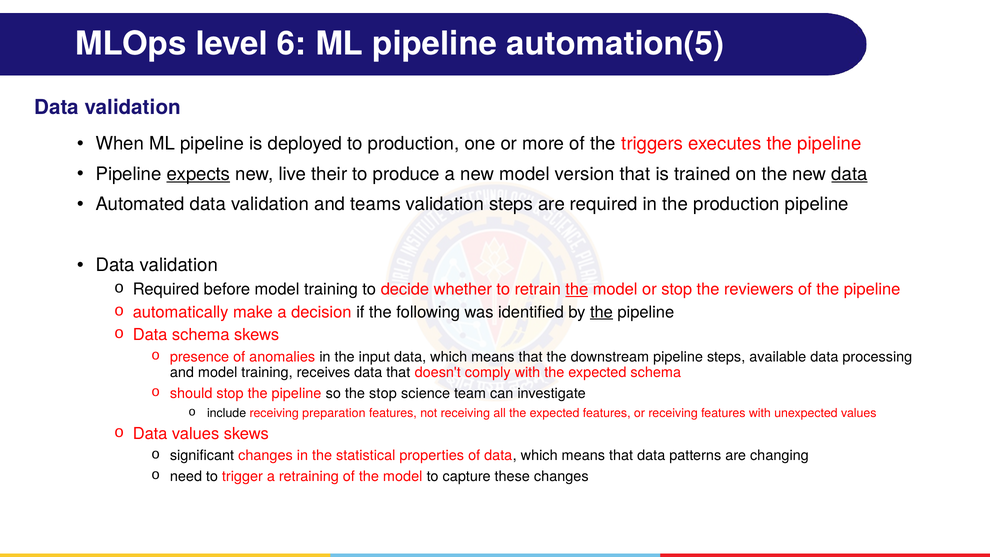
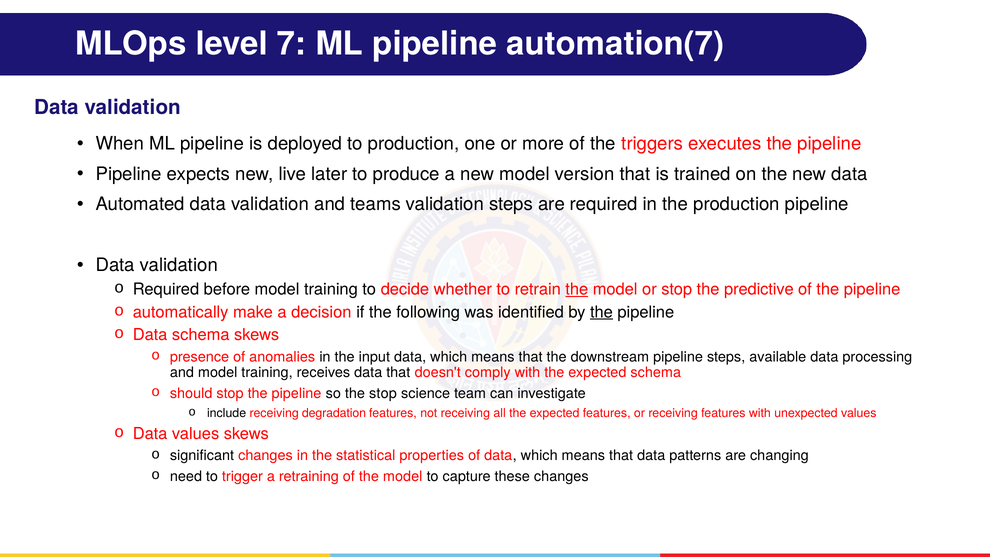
6: 6 -> 7
automation(5: automation(5 -> automation(7
expects underline: present -> none
their: their -> later
data at (849, 174) underline: present -> none
reviewers: reviewers -> predictive
preparation: preparation -> degradation
